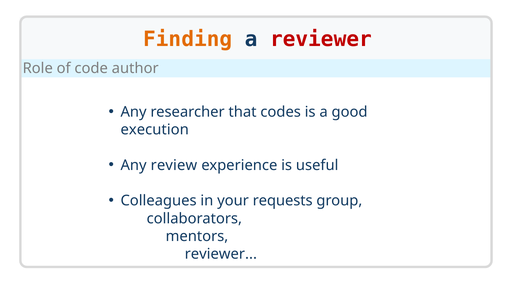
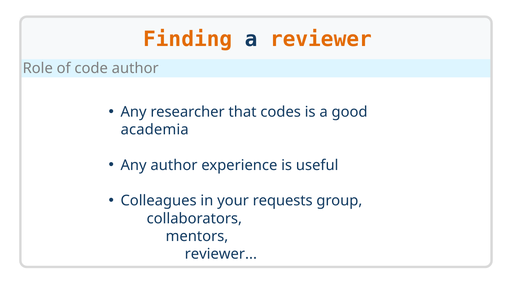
reviewer at (321, 39) colour: red -> orange
execution: execution -> academia
Any review: review -> author
